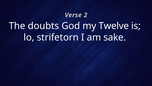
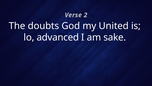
Twelve: Twelve -> United
strifetorn: strifetorn -> advanced
